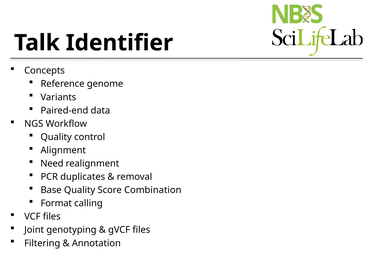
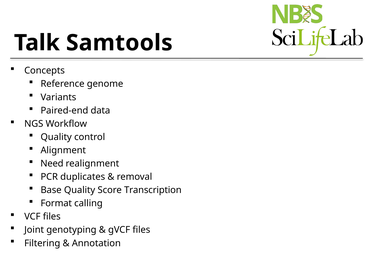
Identifier: Identifier -> Samtools
Combination: Combination -> Transcription
